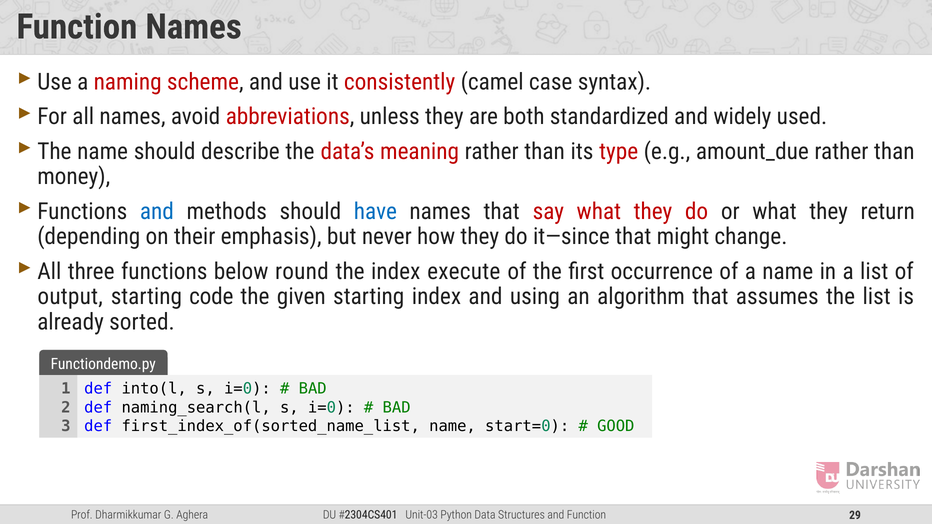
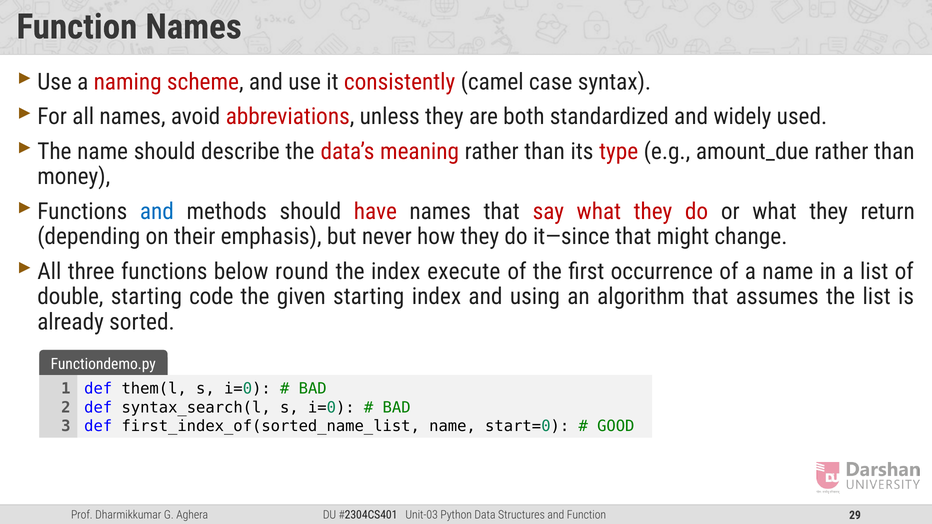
have colour: blue -> red
output: output -> double
into(l: into(l -> them(l
naming_search(l: naming_search(l -> syntax_search(l
